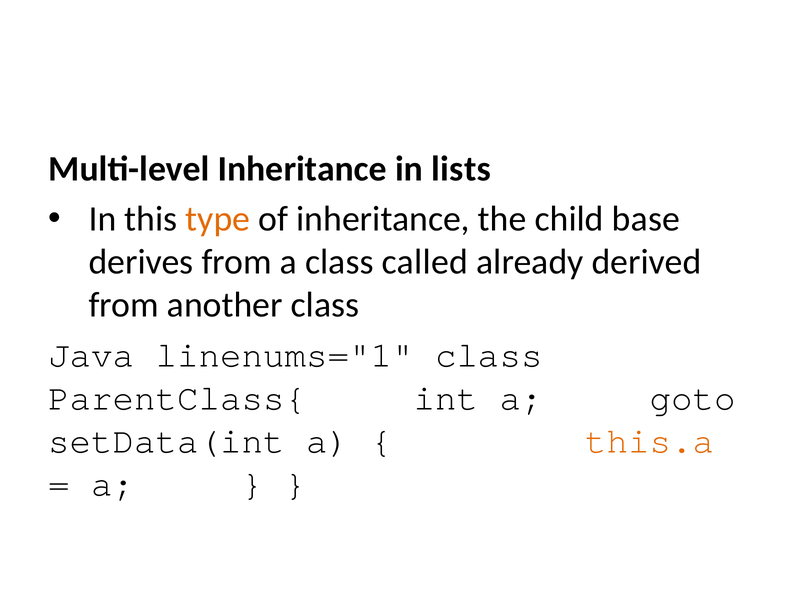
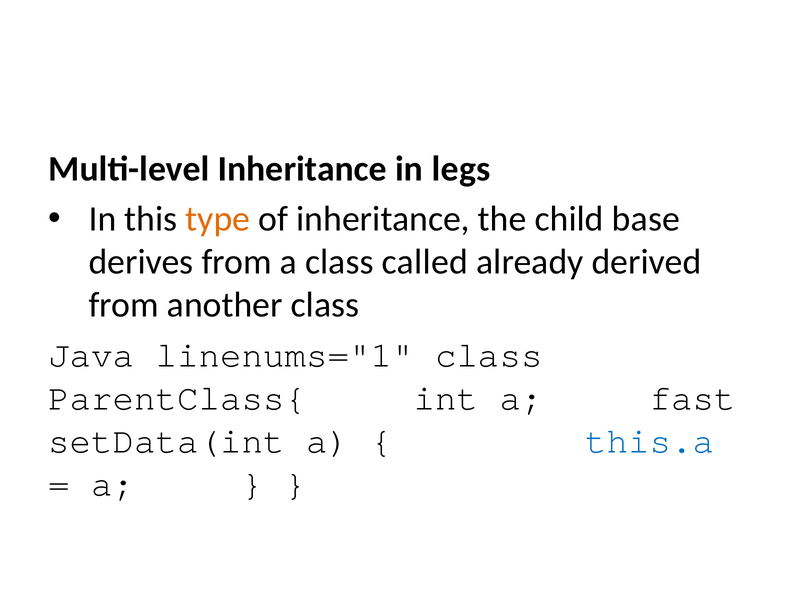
lists: lists -> legs
goto: goto -> fast
this.a colour: orange -> blue
